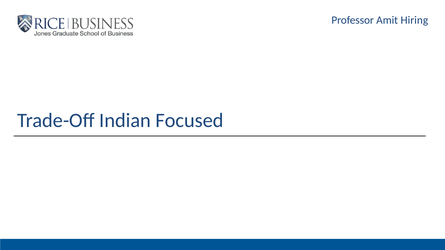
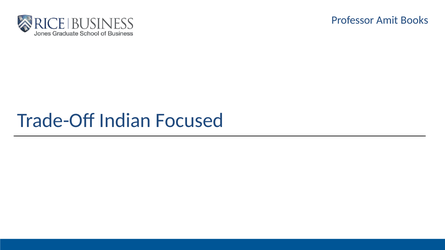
Hiring: Hiring -> Books
